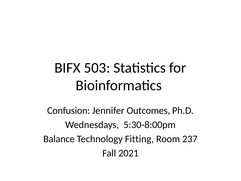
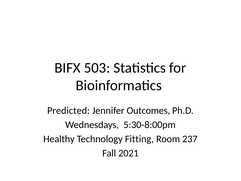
Confusion: Confusion -> Predicted
Balance: Balance -> Healthy
